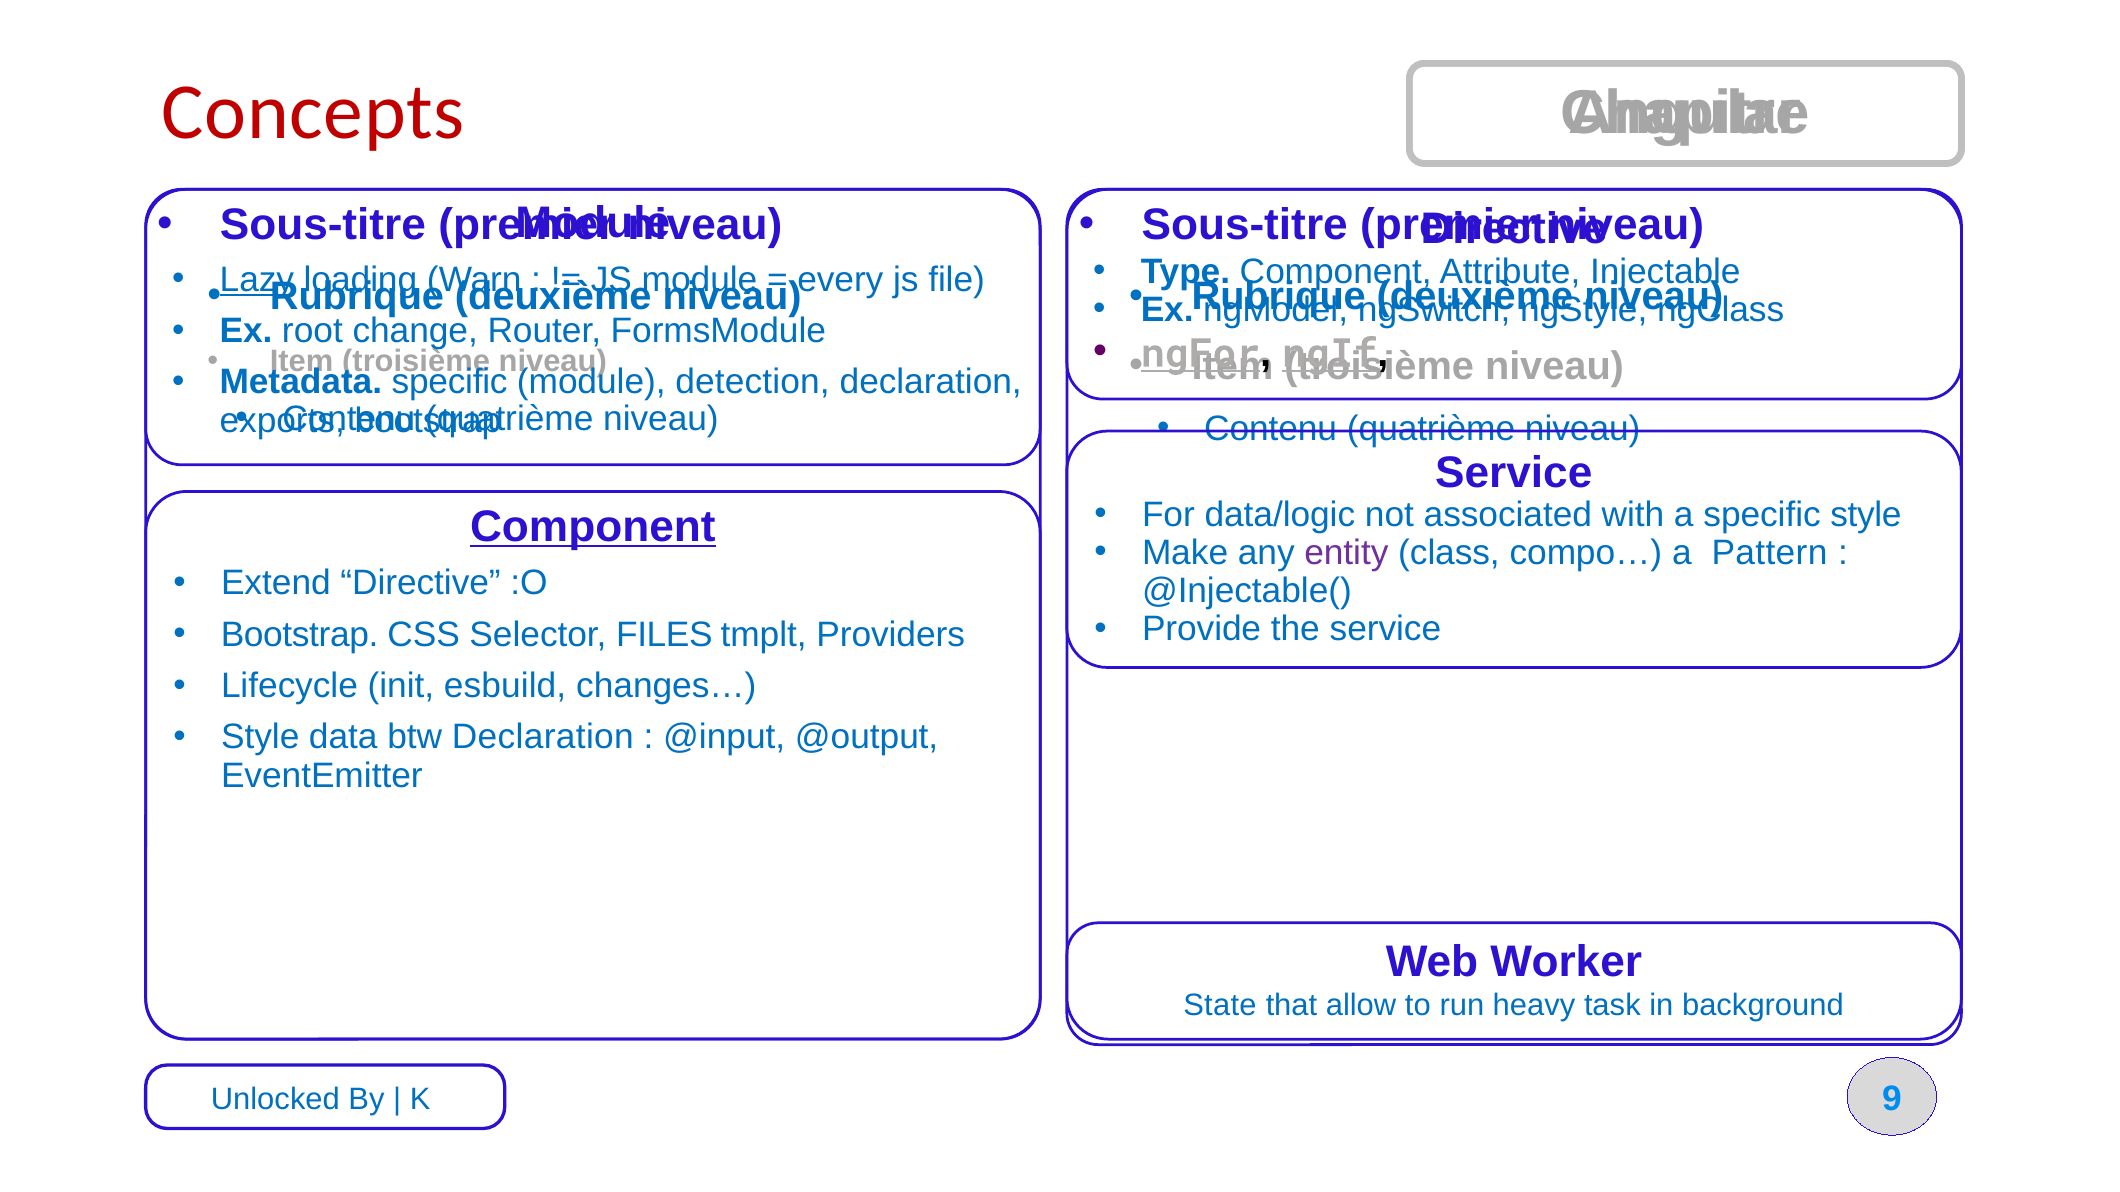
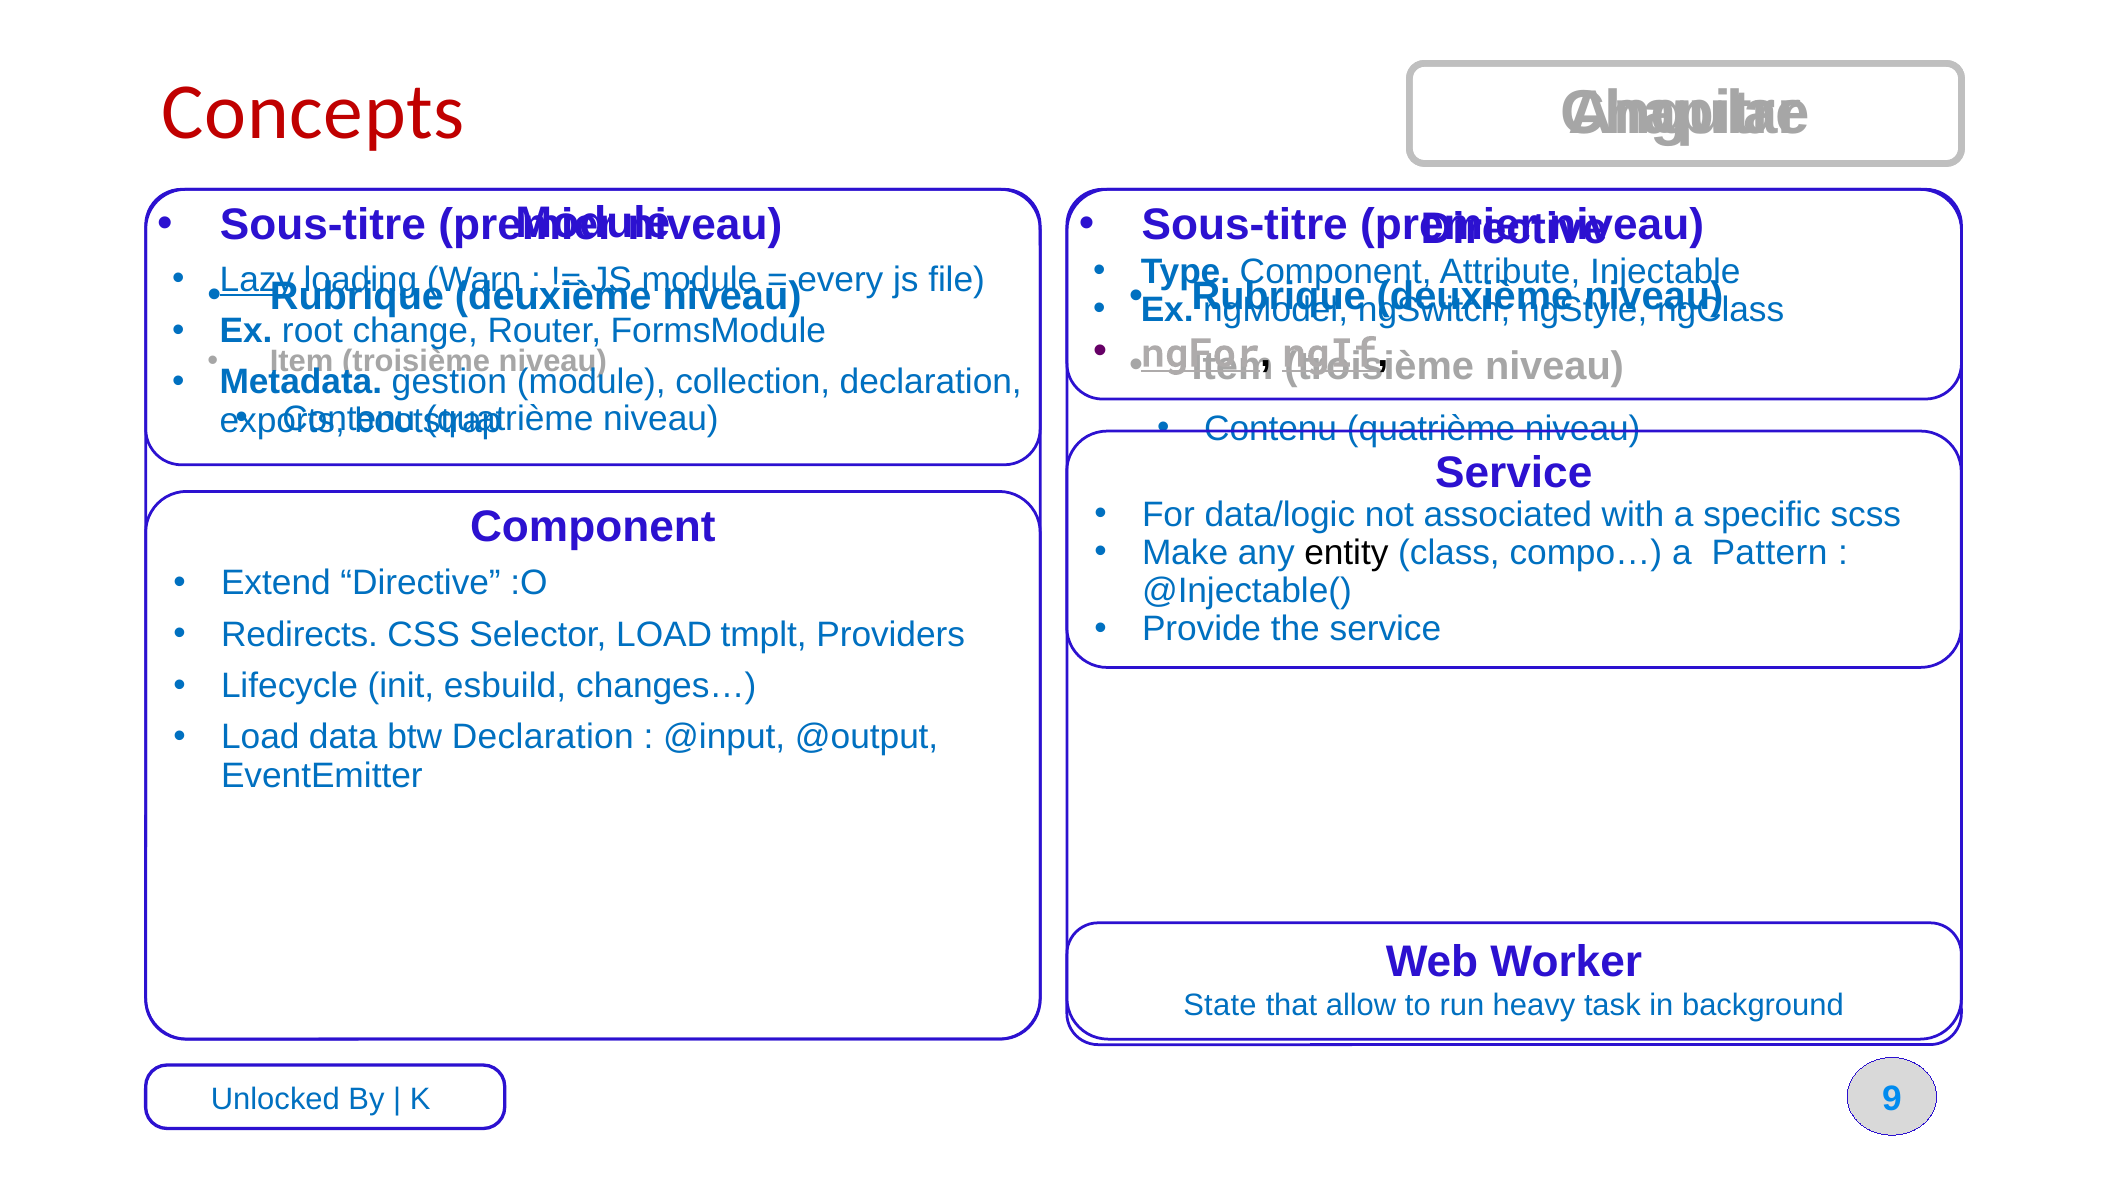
specific at (450, 382): specific -> gestion
detection: detection -> collection
specific style: style -> scss
Component at (593, 527) underline: present -> none
entity colour: purple -> black
Bootstrap at (300, 635): Bootstrap -> Redirects
Selector FILES: FILES -> LOAD
Style at (260, 738): Style -> Load
